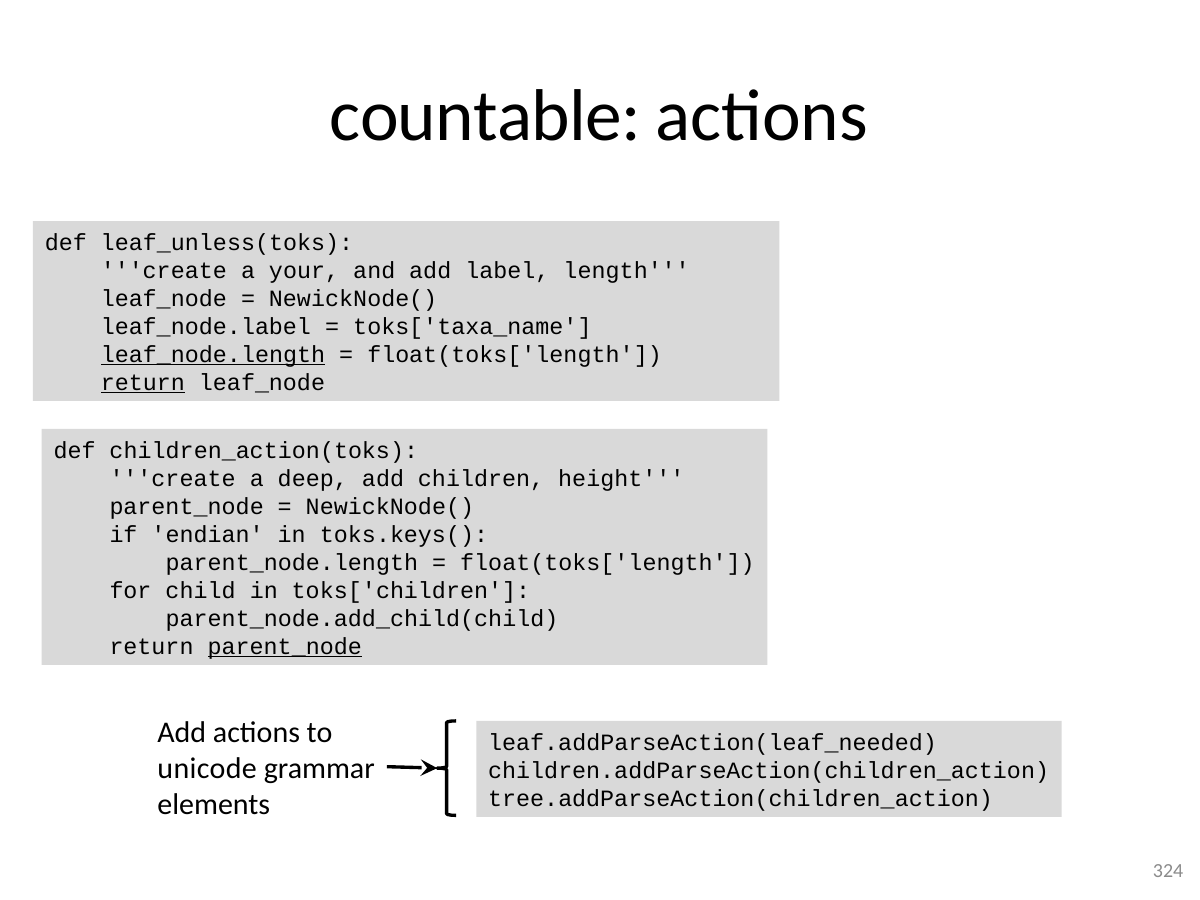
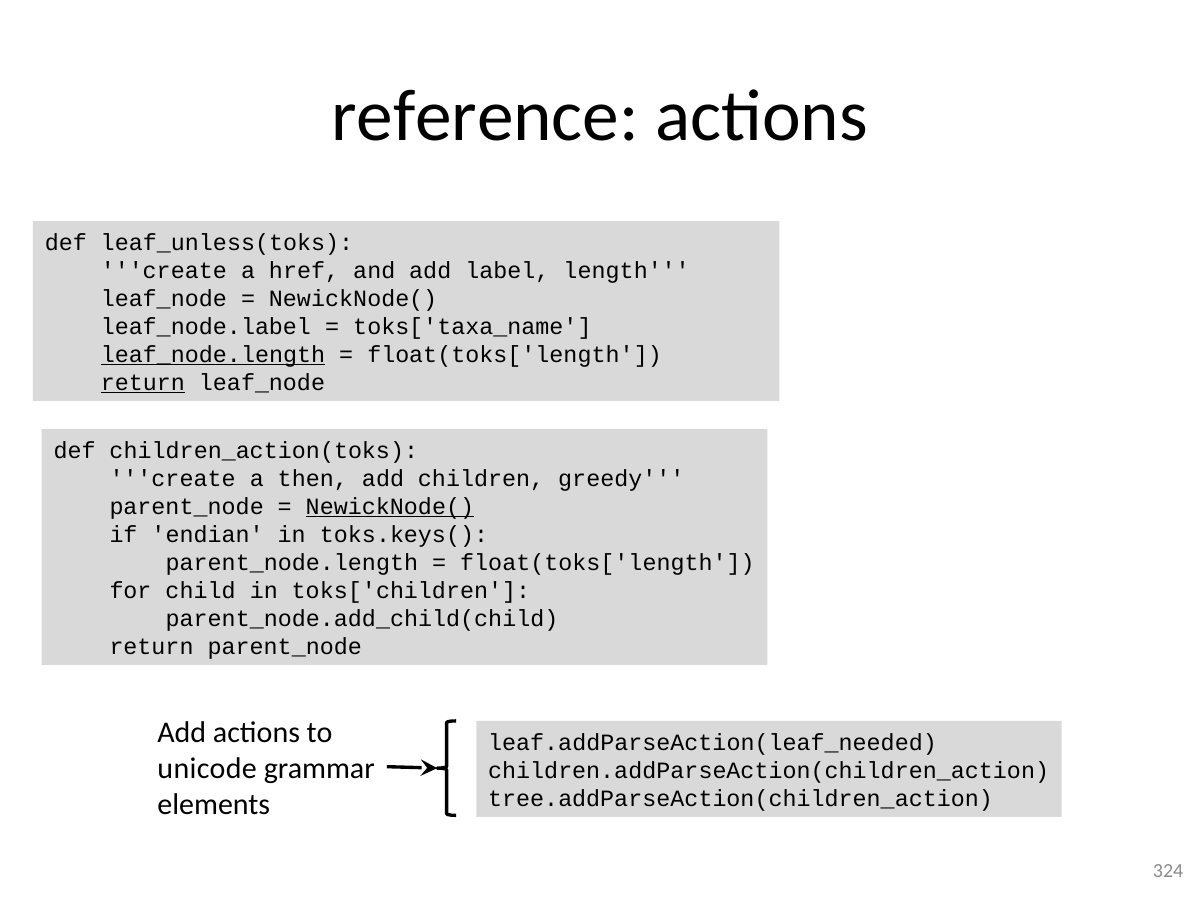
countable: countable -> reference
your: your -> href
deep: deep -> then
height: height -> greedy
NewickNode( at (390, 507) underline: none -> present
parent_node at (285, 647) underline: present -> none
